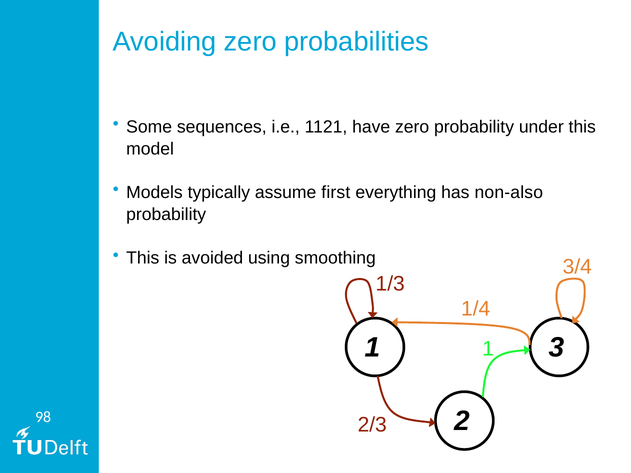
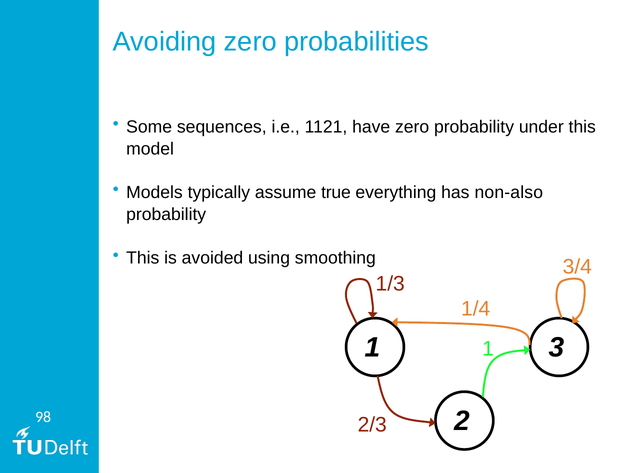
first: first -> true
